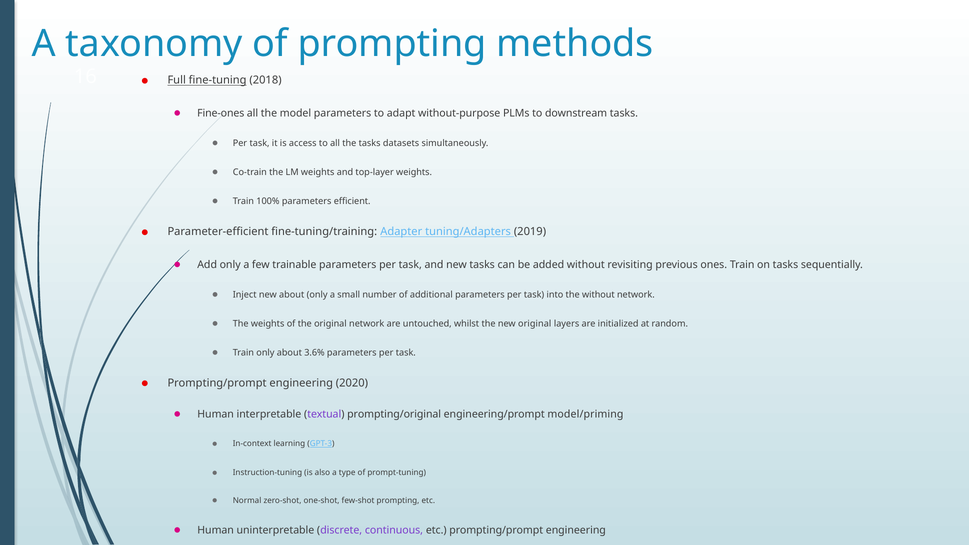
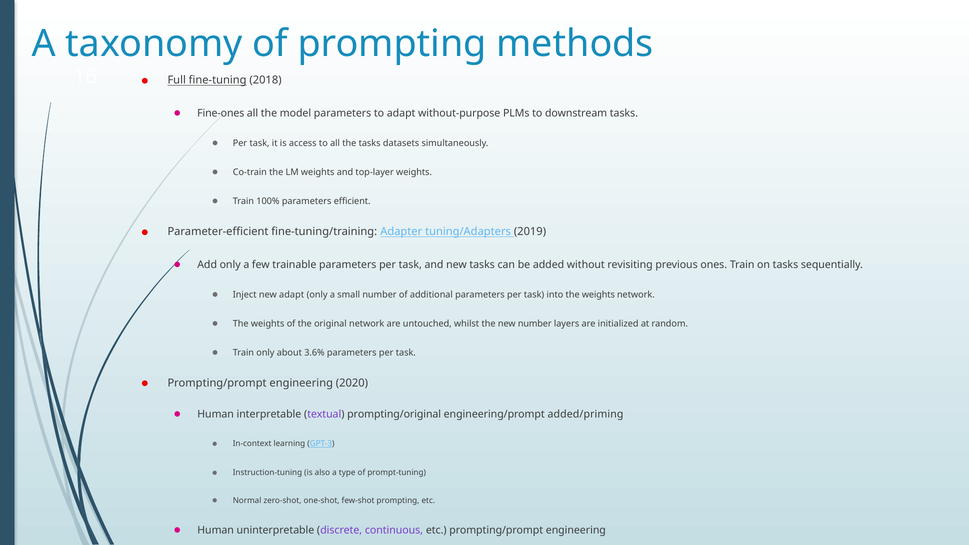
new about: about -> adapt
into the without: without -> weights
new original: original -> number
model/priming: model/priming -> added/priming
